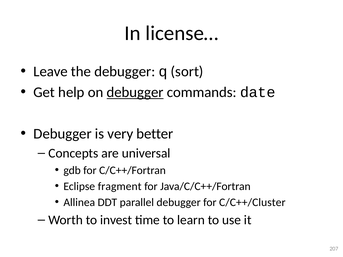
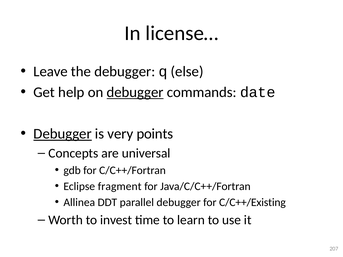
sort: sort -> else
Debugger at (63, 134) underline: none -> present
better: better -> points
C/C++/Cluster: C/C++/Cluster -> C/C++/Existing
